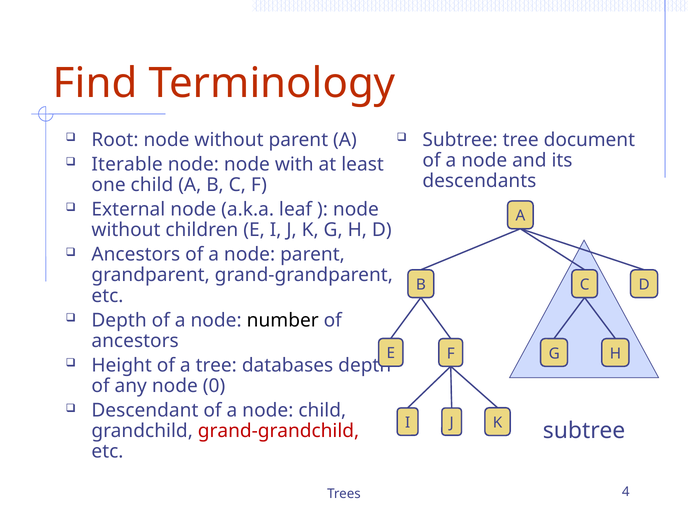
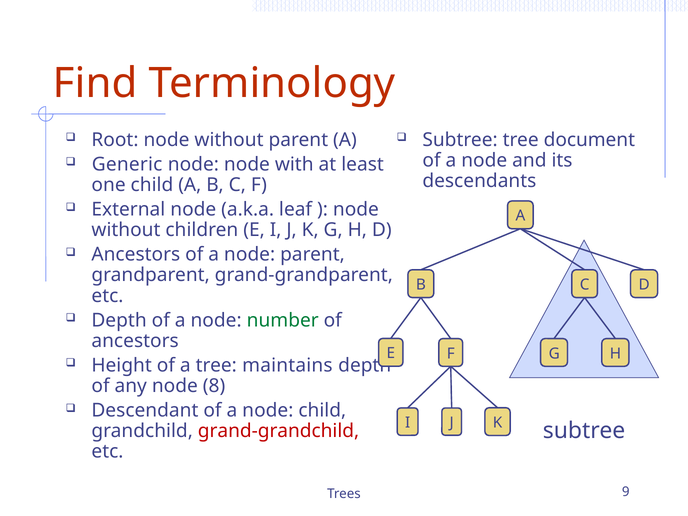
Iterable: Iterable -> Generic
number colour: black -> green
databases: databases -> maintains
0: 0 -> 8
4: 4 -> 9
